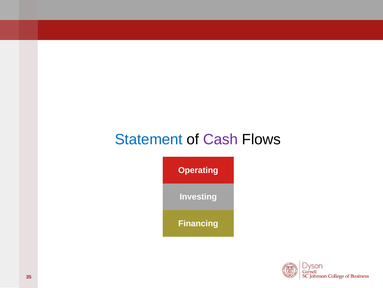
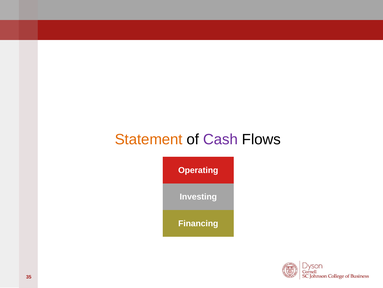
Statement colour: blue -> orange
